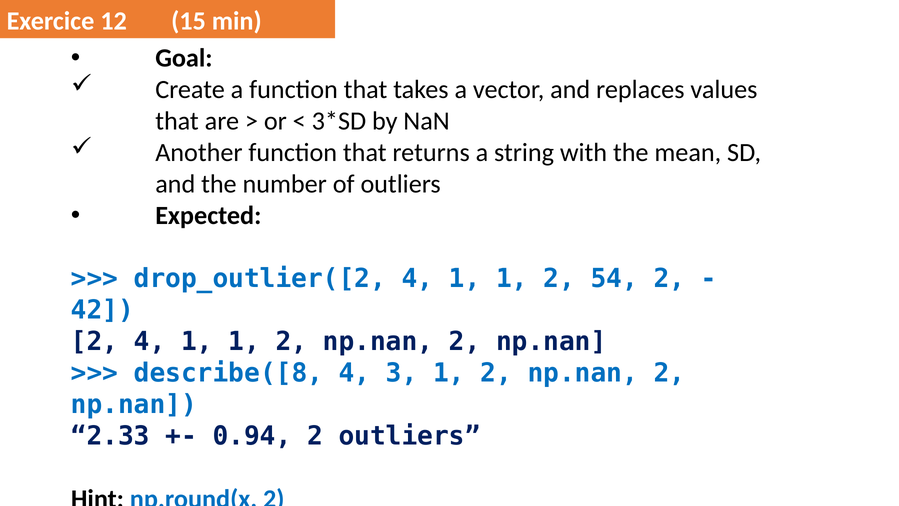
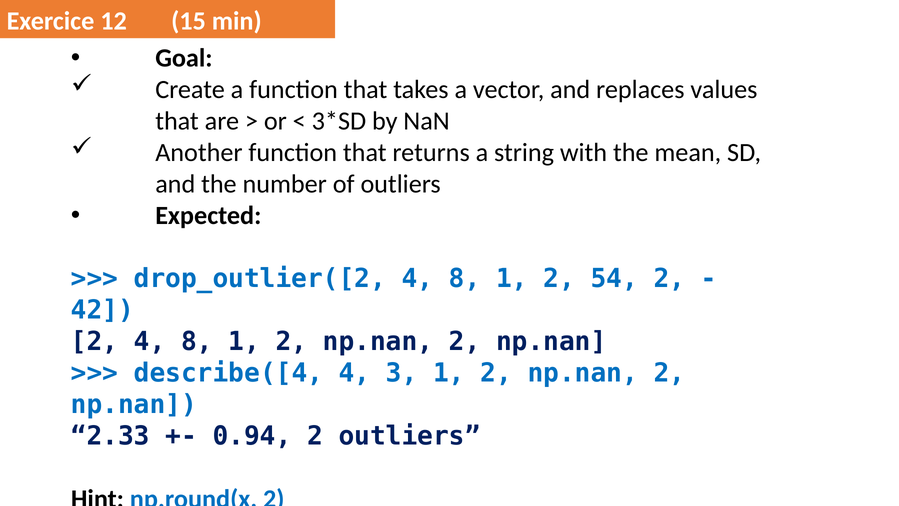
drop_outlier([2 4 1: 1 -> 8
2 4 1: 1 -> 8
describe([8: describe([8 -> describe([4
